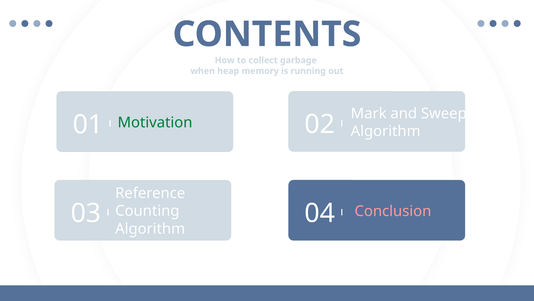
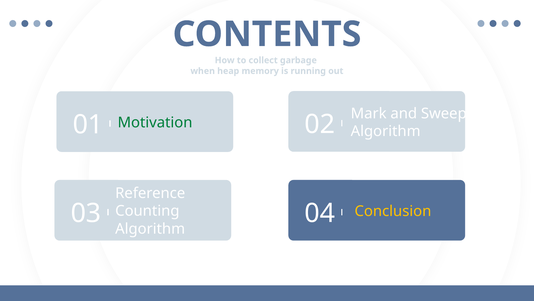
Conclusion colour: pink -> yellow
